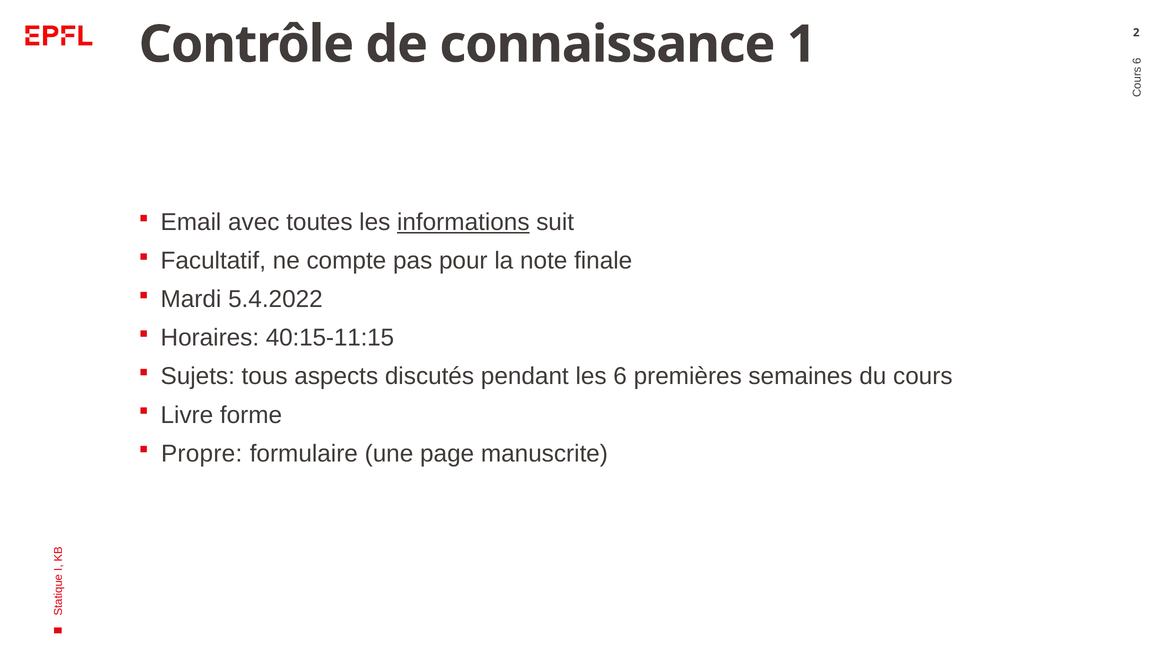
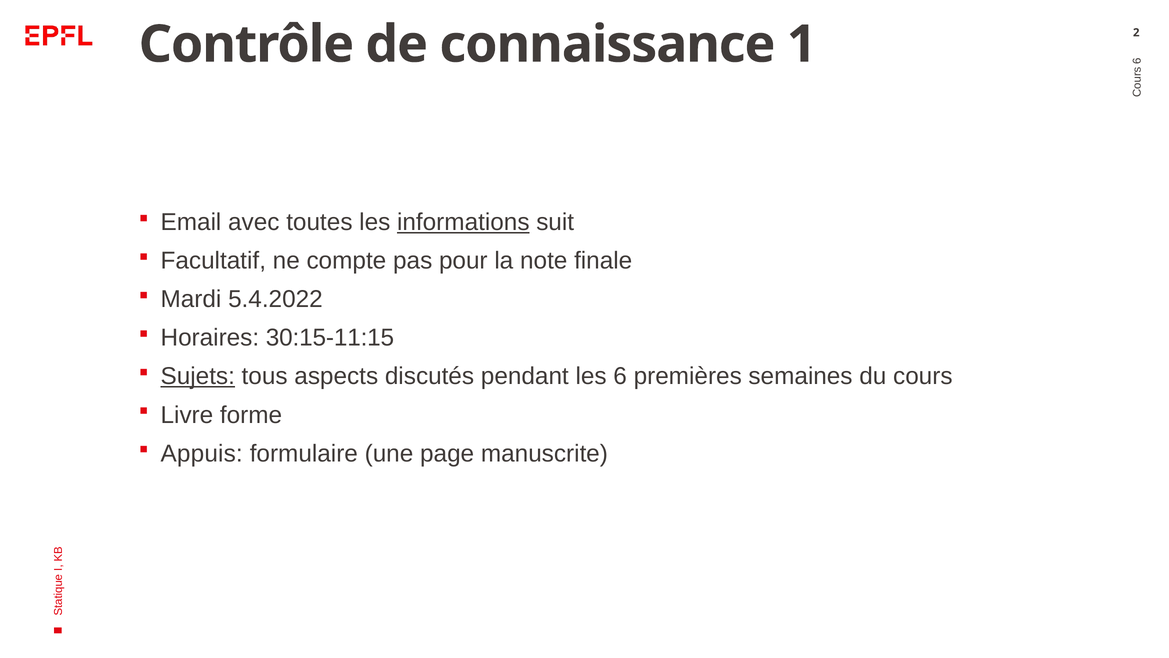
40:15-11:15: 40:15-11:15 -> 30:15-11:15
Sujets underline: none -> present
Propre: Propre -> Appuis
